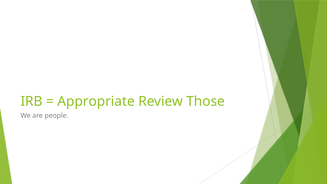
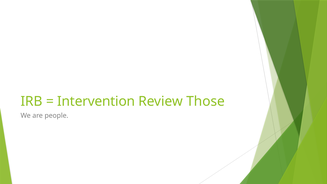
Appropriate: Appropriate -> Intervention
